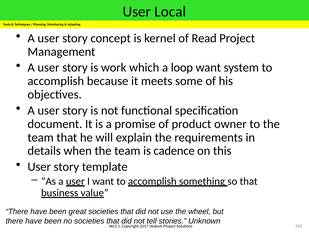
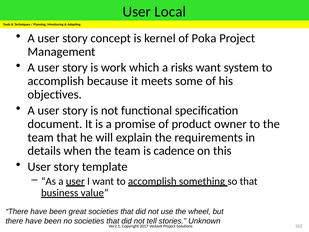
Read: Read -> Poka
loop: loop -> risks
